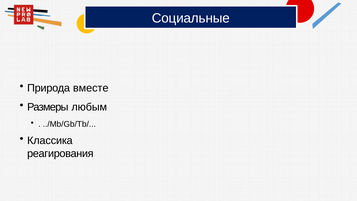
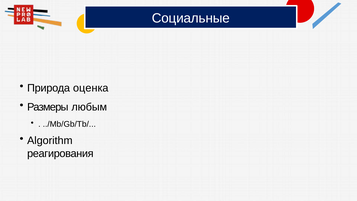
вместе: вместе -> оценка
Классика: Классика -> Algorithm
